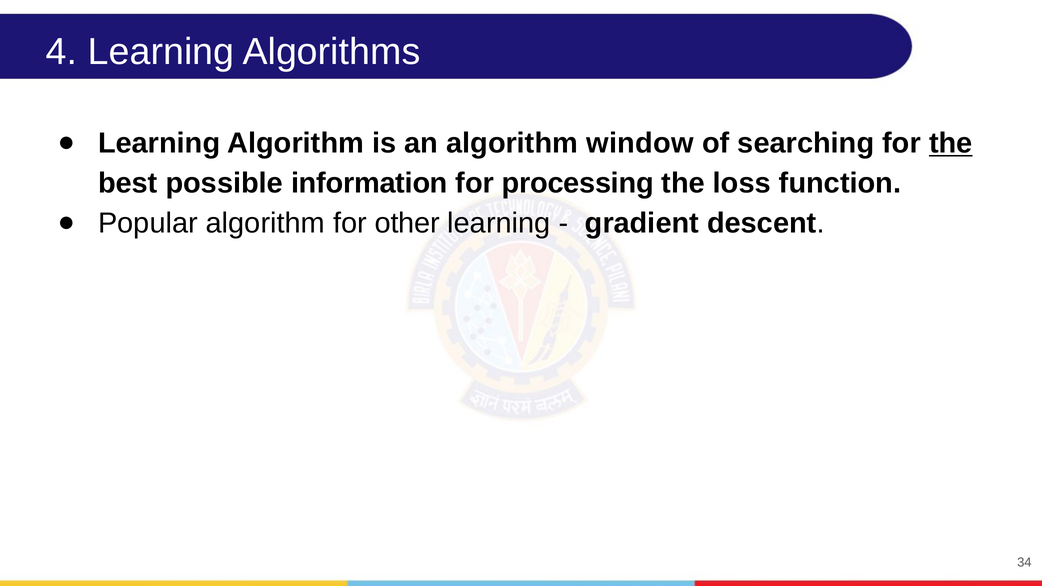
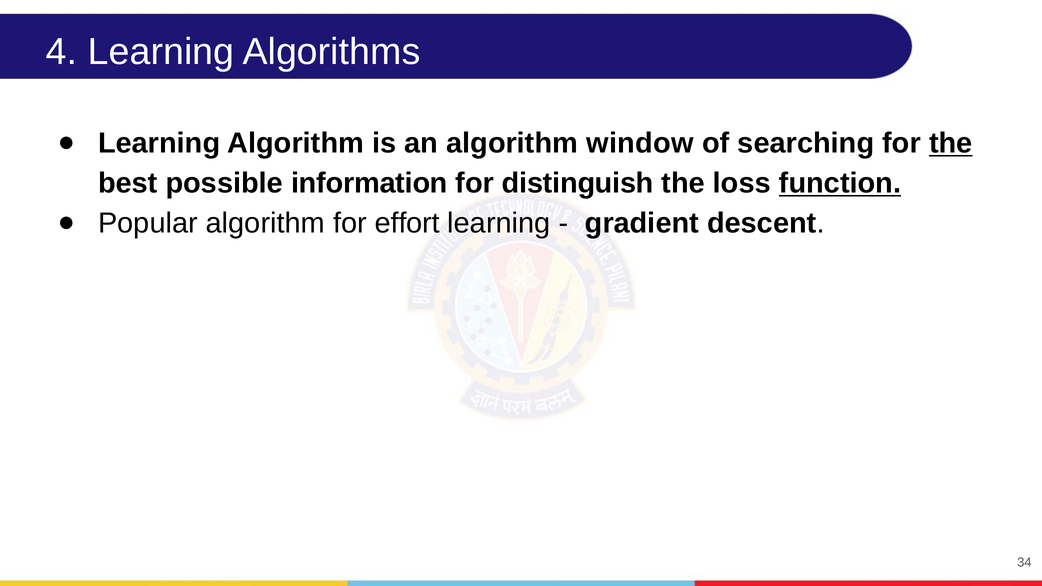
processing: processing -> distinguish
function underline: none -> present
other: other -> effort
